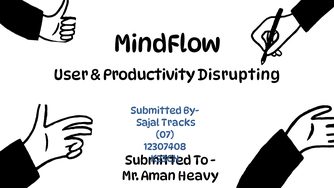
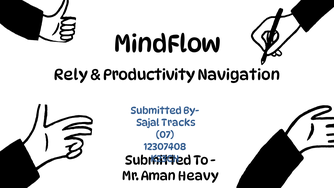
User: User -> Rely
Disrupting: Disrupting -> Navigation
